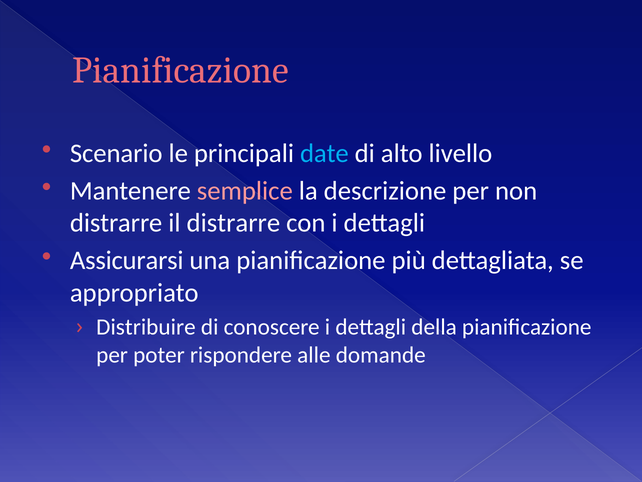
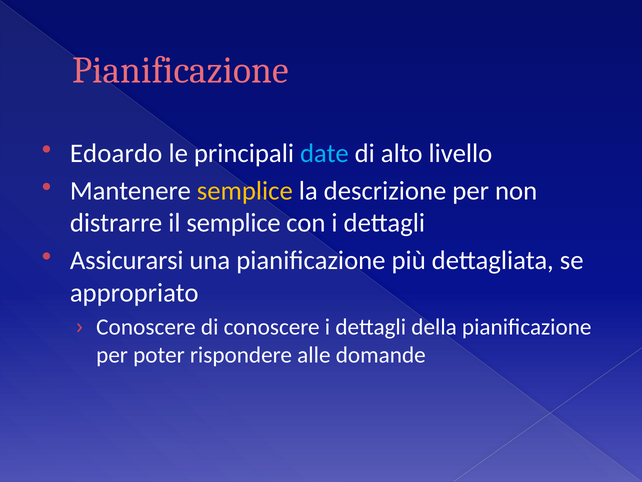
Scenario: Scenario -> Edoardo
semplice at (245, 191) colour: pink -> yellow
il distrarre: distrarre -> semplice
Distribuire at (146, 327): Distribuire -> Conoscere
